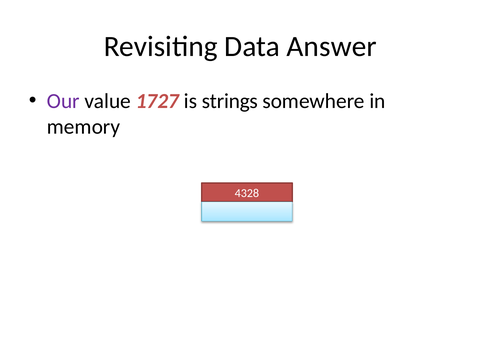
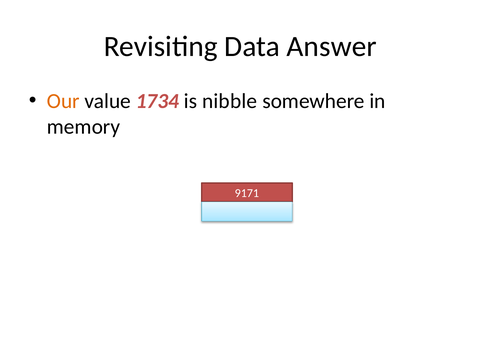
Our colour: purple -> orange
1727: 1727 -> 1734
strings: strings -> nibble
4328: 4328 -> 9171
